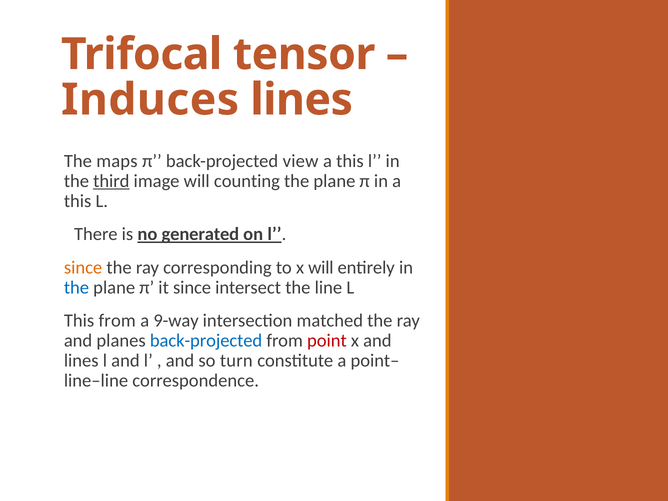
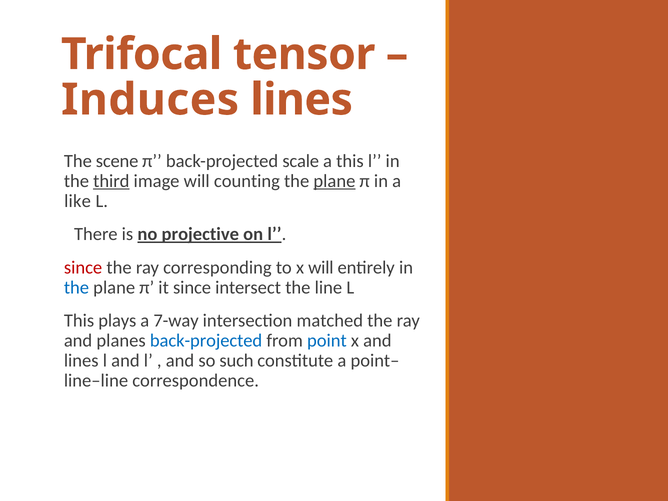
maps: maps -> scene
view: view -> scale
plane at (334, 181) underline: none -> present
this at (78, 201): this -> like
generated: generated -> projective
since at (83, 267) colour: orange -> red
This from: from -> plays
9-way: 9-way -> 7-way
point colour: red -> blue
turn: turn -> such
